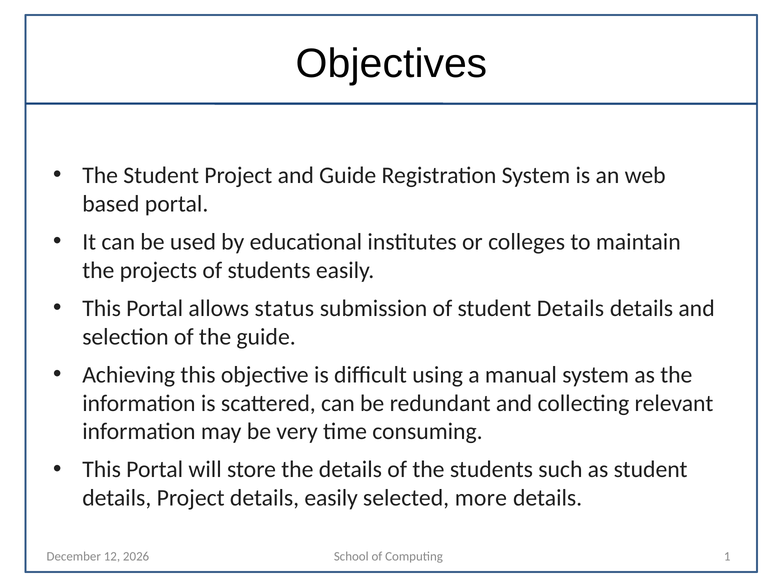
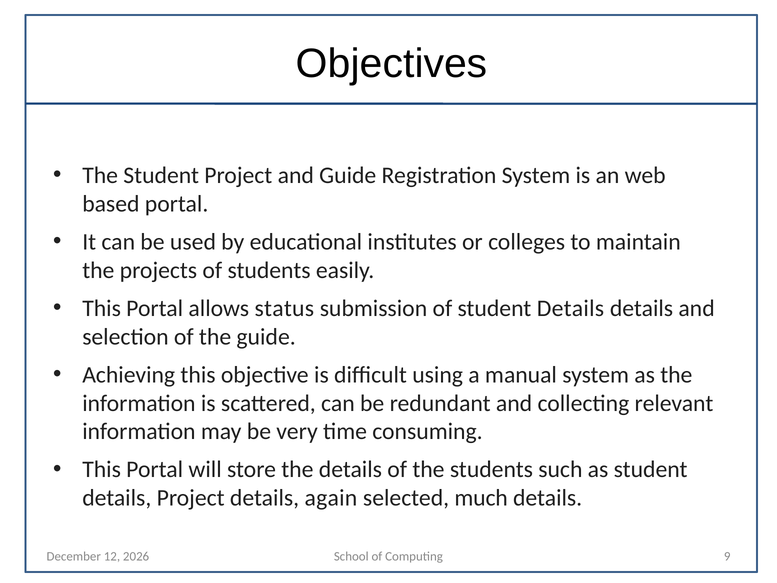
details easily: easily -> again
more: more -> much
1: 1 -> 9
